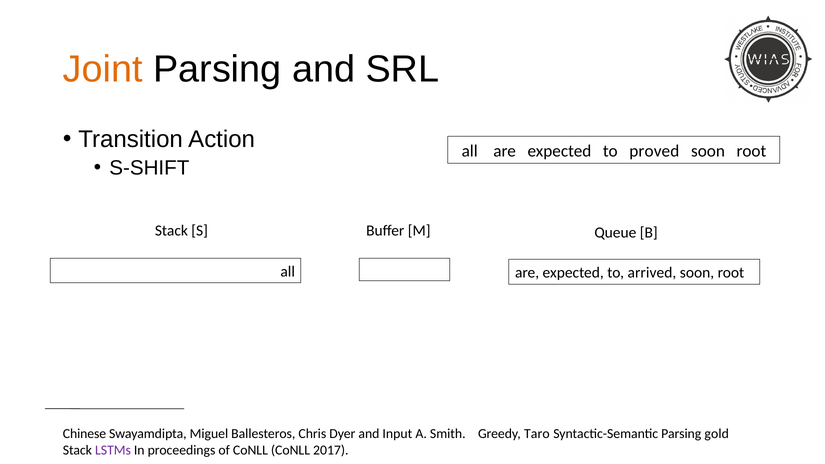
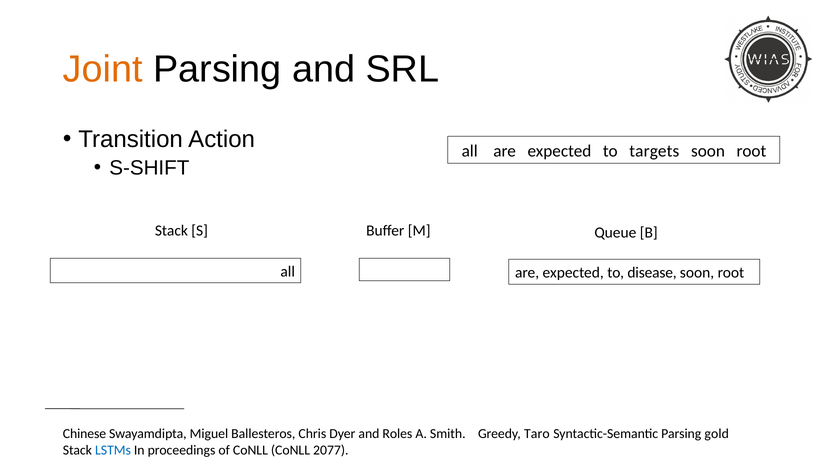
proved: proved -> targets
arrived: arrived -> disease
Input: Input -> Roles
LSTMs colour: purple -> blue
2017: 2017 -> 2077
